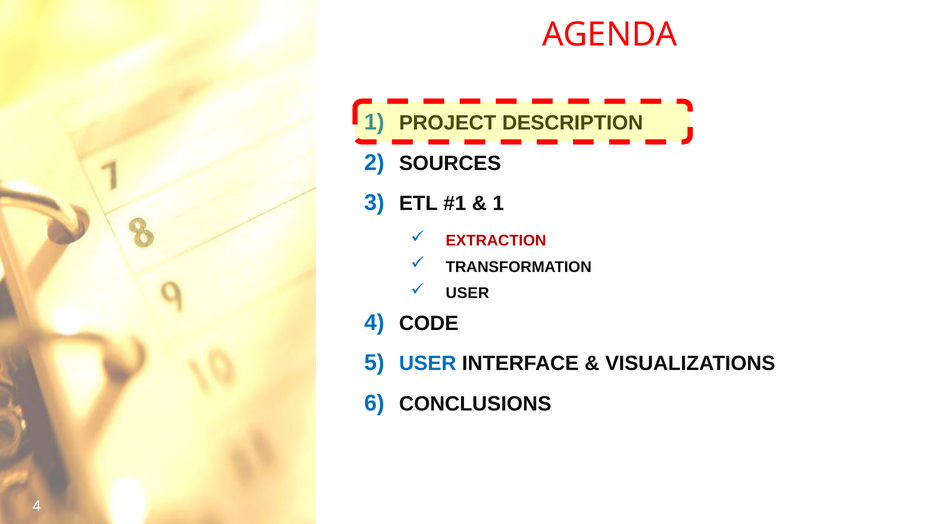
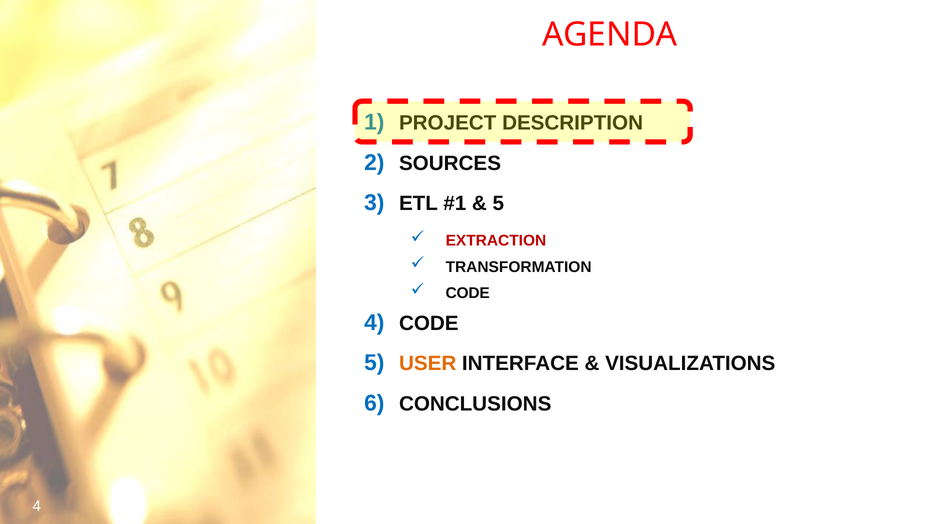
1 at (498, 204): 1 -> 5
USER at (467, 293): USER -> CODE
USER at (428, 363) colour: blue -> orange
